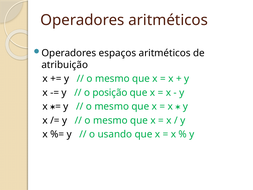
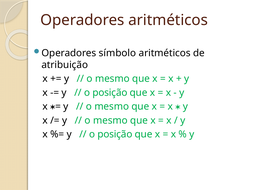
espaços: espaços -> símbolo
usando at (115, 134): usando -> posição
